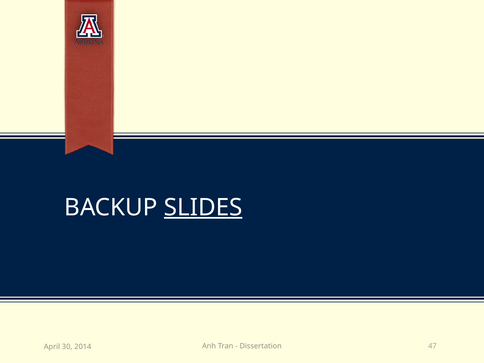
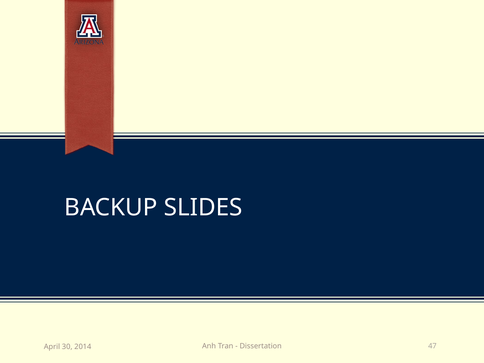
SLIDES underline: present -> none
